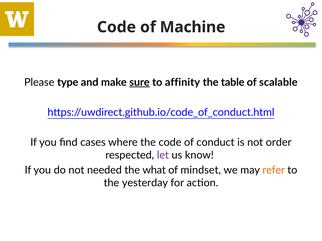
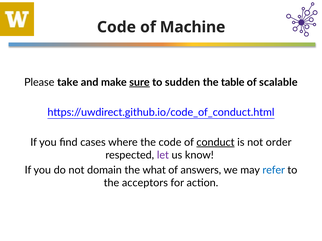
type: type -> take
affinity: affinity -> sudden
conduct underline: none -> present
needed: needed -> domain
mindset: mindset -> answers
refer colour: orange -> blue
yesterday: yesterday -> acceptors
